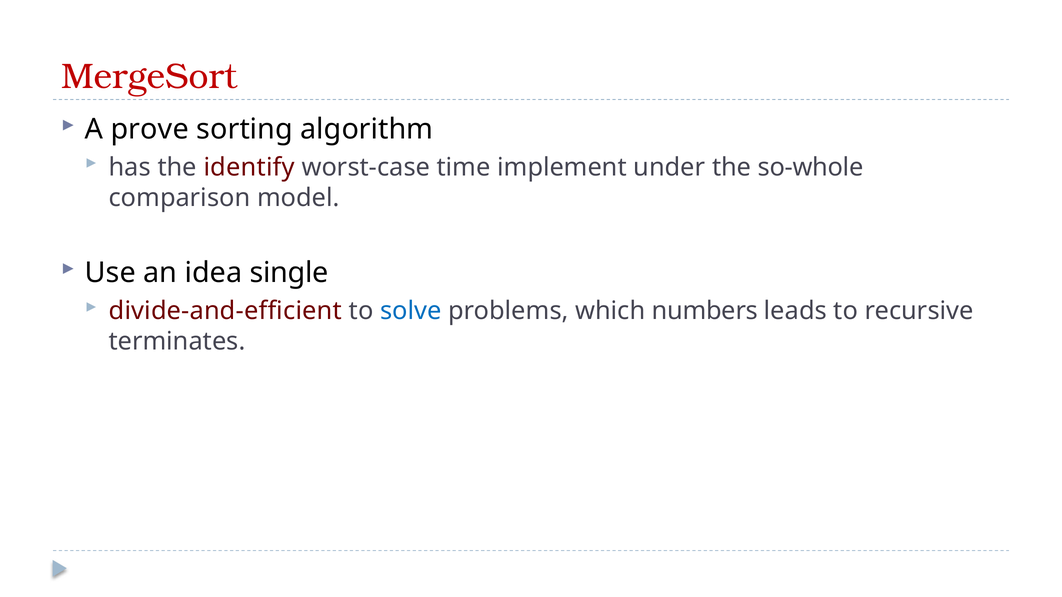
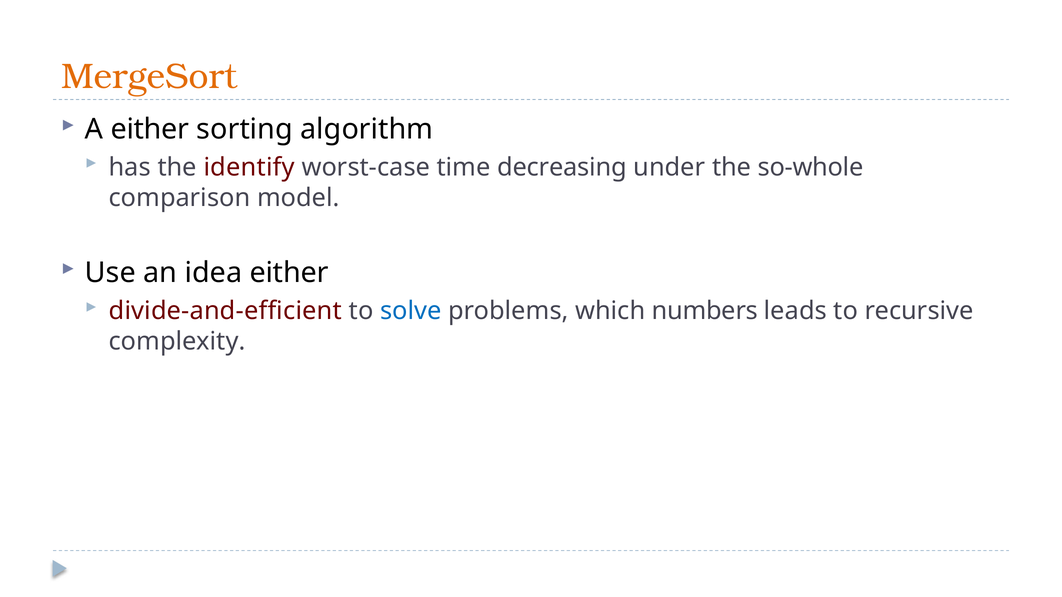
MergeSort colour: red -> orange
A prove: prove -> either
implement: implement -> decreasing
idea single: single -> either
terminates: terminates -> complexity
